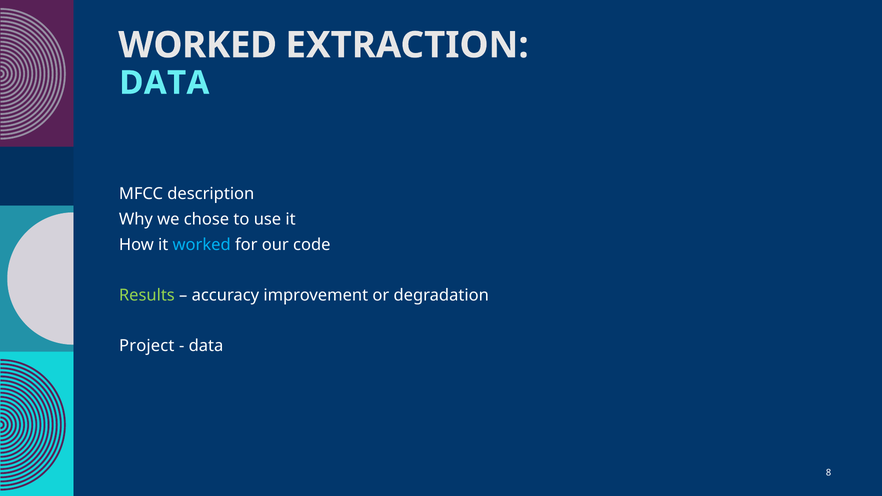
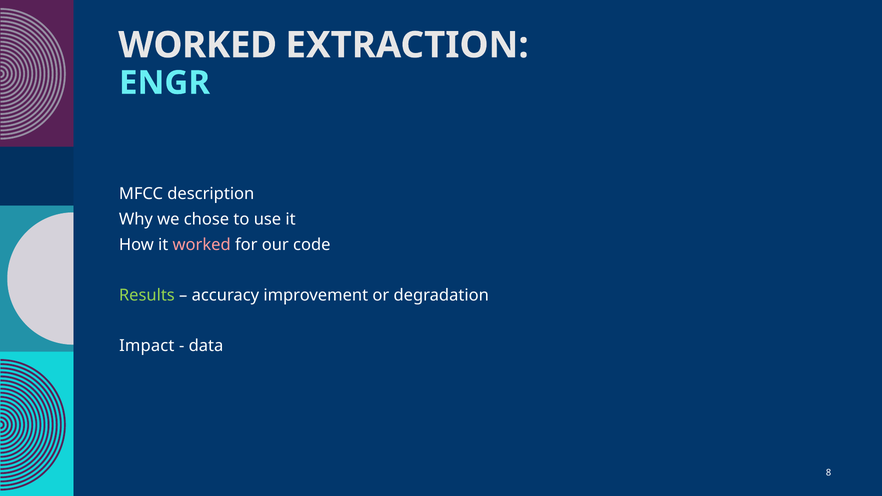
DATA at (164, 83): DATA -> ENGR
worked at (202, 245) colour: light blue -> pink
Project: Project -> Impact
